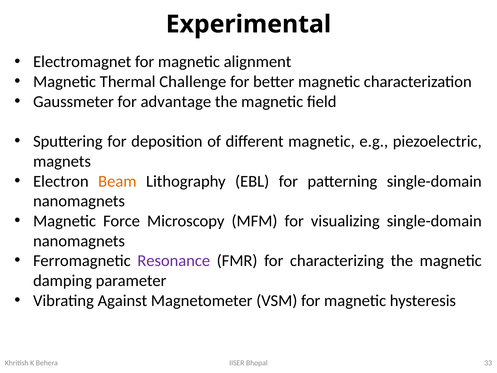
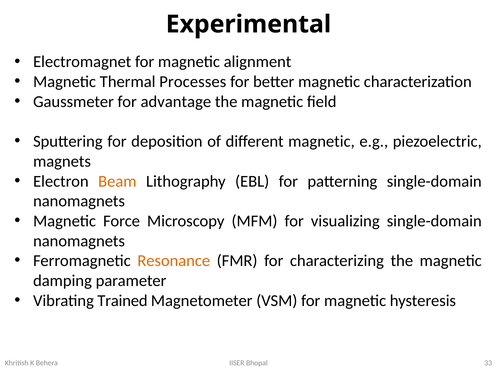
Challenge: Challenge -> Processes
Resonance colour: purple -> orange
Against: Against -> Trained
